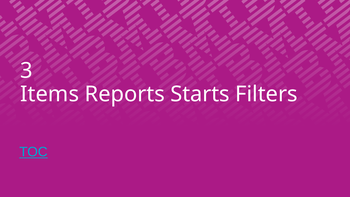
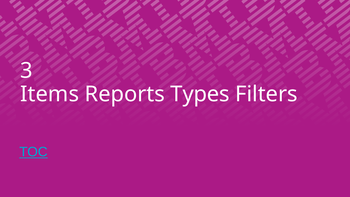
Starts: Starts -> Types
